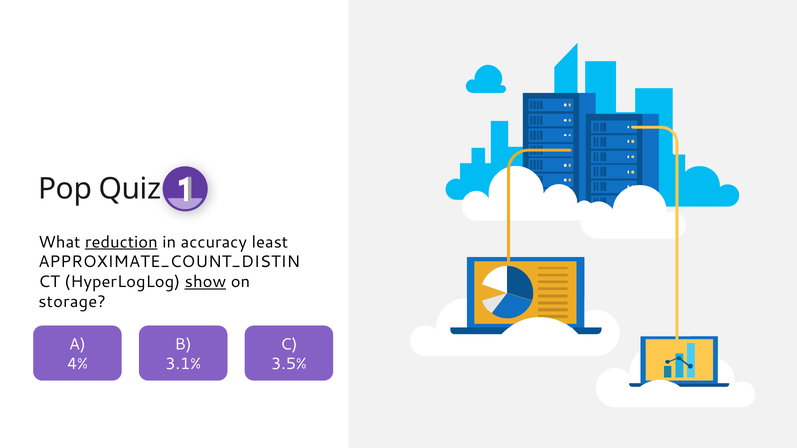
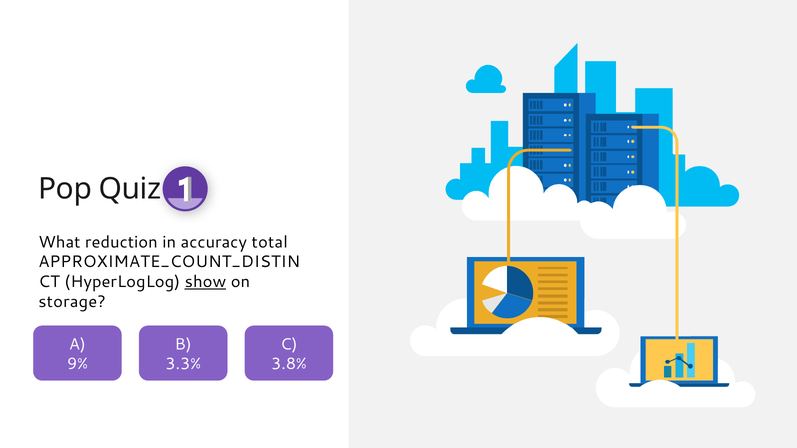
reduction underline: present -> none
least: least -> total
4%: 4% -> 9%
3.1%: 3.1% -> 3.3%
3.5%: 3.5% -> 3.8%
